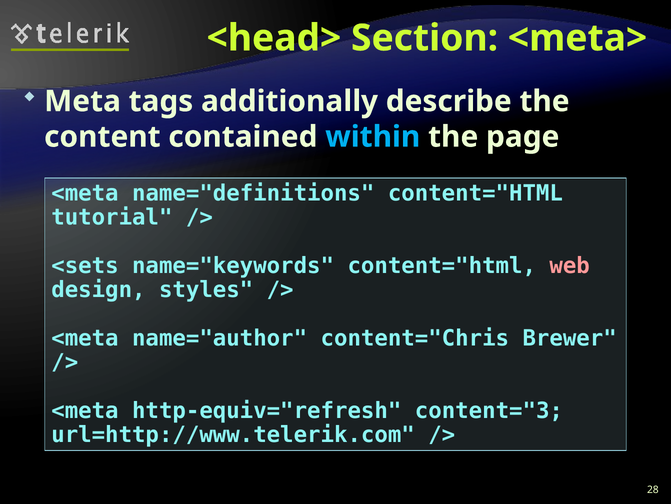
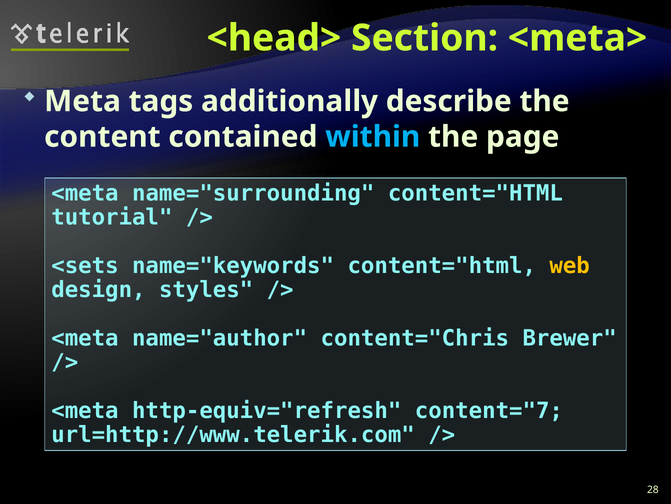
name="definitions: name="definitions -> name="surrounding
web colour: pink -> yellow
content="3: content="3 -> content="7
